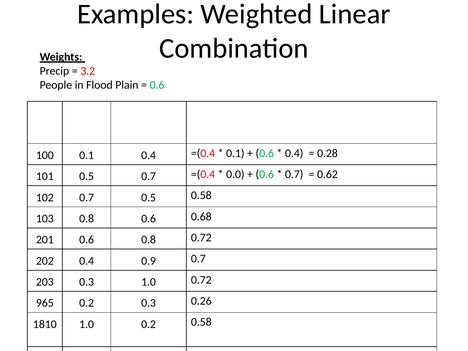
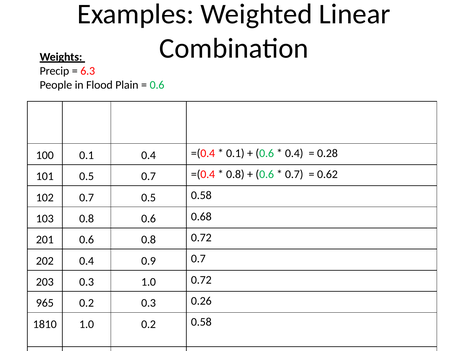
3.2: 3.2 -> 6.3
0.0 at (235, 174): 0.0 -> 0.8
